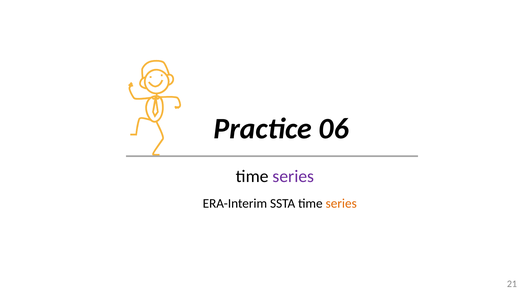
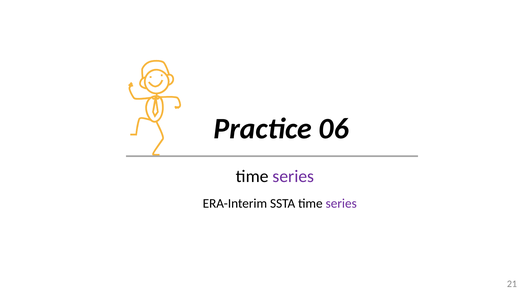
series at (341, 204) colour: orange -> purple
